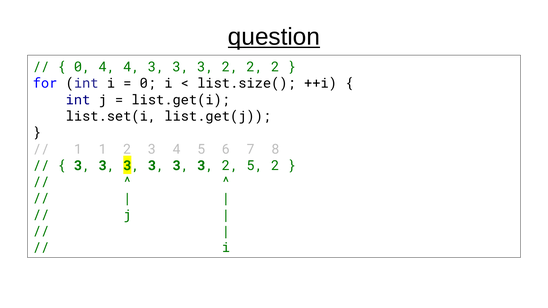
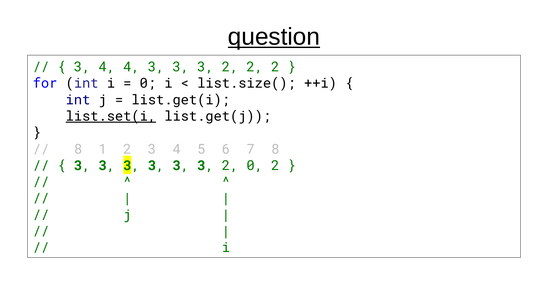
0 at (82, 67): 0 -> 3
list.set(i underline: none -> present
1 at (78, 149): 1 -> 8
2 5: 5 -> 0
